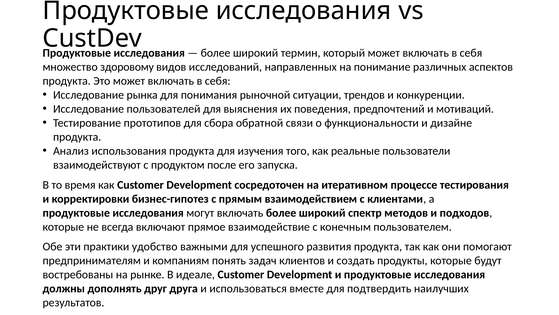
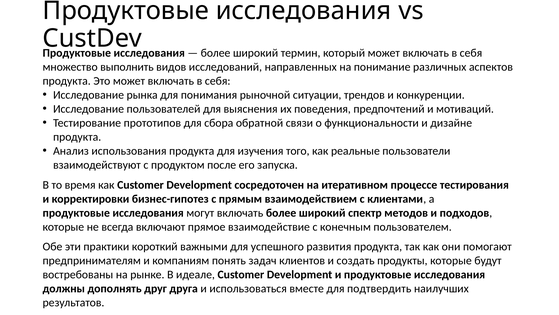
здоровому: здоровому -> выполнить
удобство: удобство -> короткий
